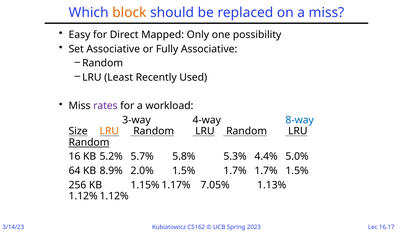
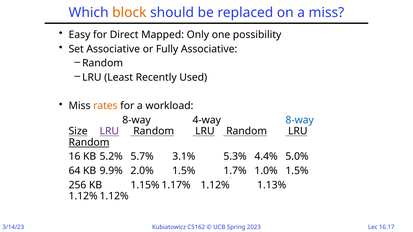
rates colour: purple -> orange
3-way at (137, 120): 3-way -> 8-way
LRU at (109, 131) colour: orange -> purple
5.8%: 5.8% -> 3.1%
8.9%: 8.9% -> 9.9%
1.7% 1.7%: 1.7% -> 1.0%
7.05%: 7.05% -> 1.12%
